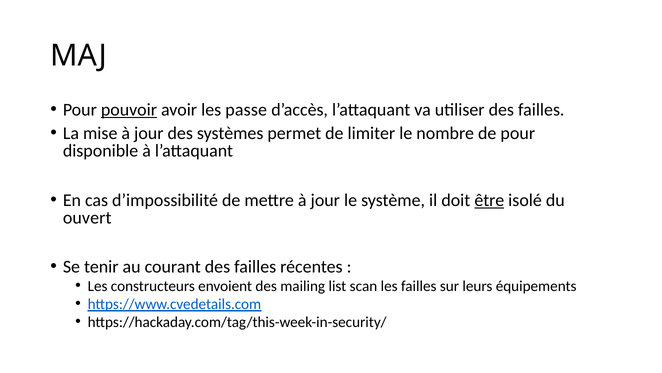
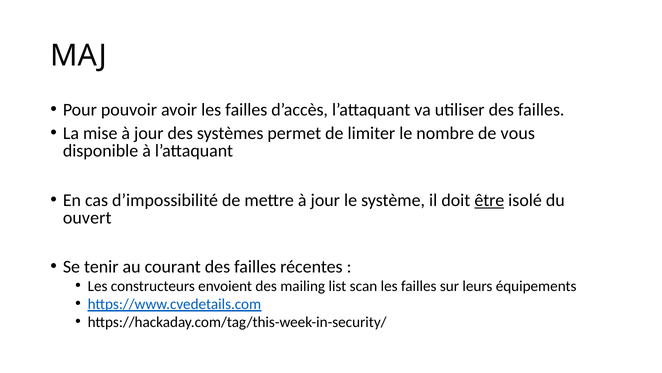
pouvoir underline: present -> none
avoir les passe: passe -> failles
de pour: pour -> vous
